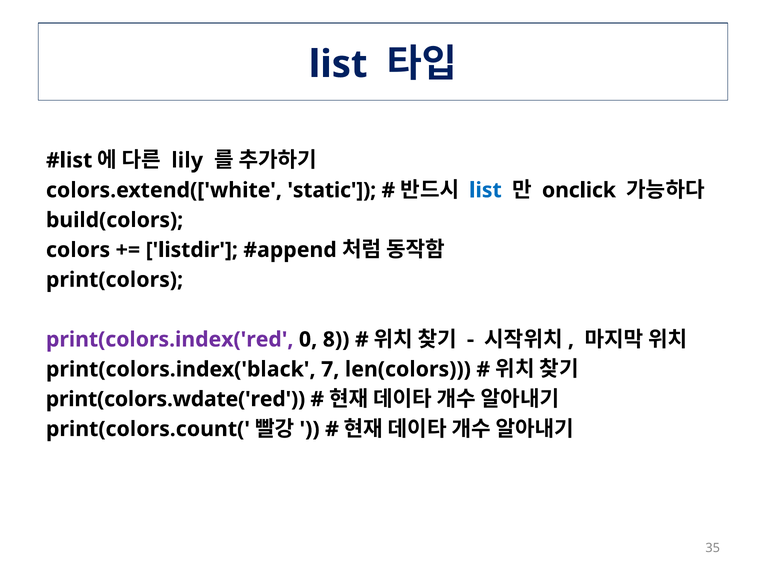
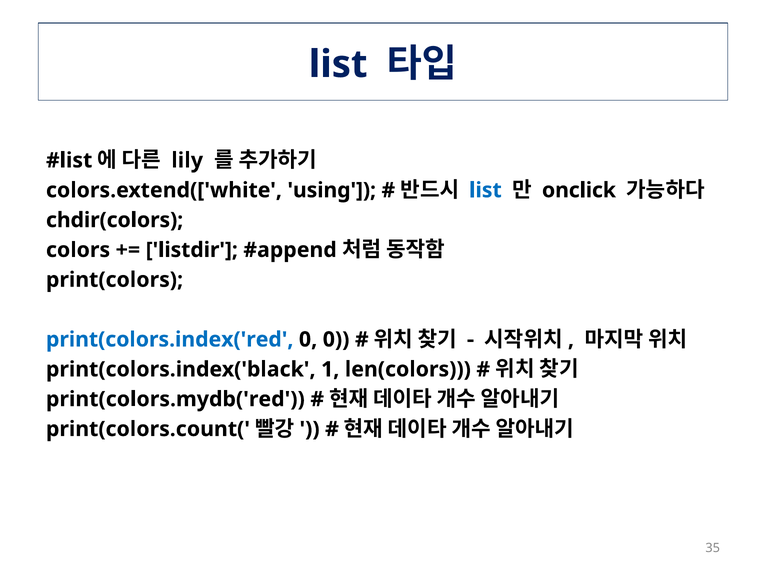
static: static -> using
build(colors: build(colors -> chdir(colors
print(colors.index('red colour: purple -> blue
0 8: 8 -> 0
7: 7 -> 1
print(colors.wdate('red: print(colors.wdate('red -> print(colors.mydb('red
